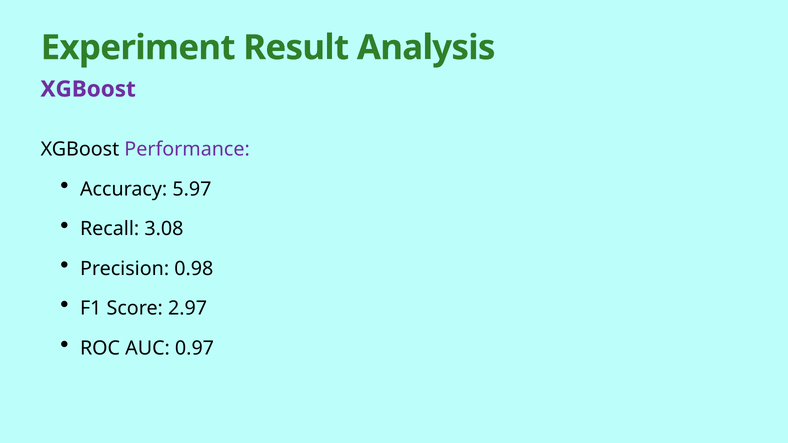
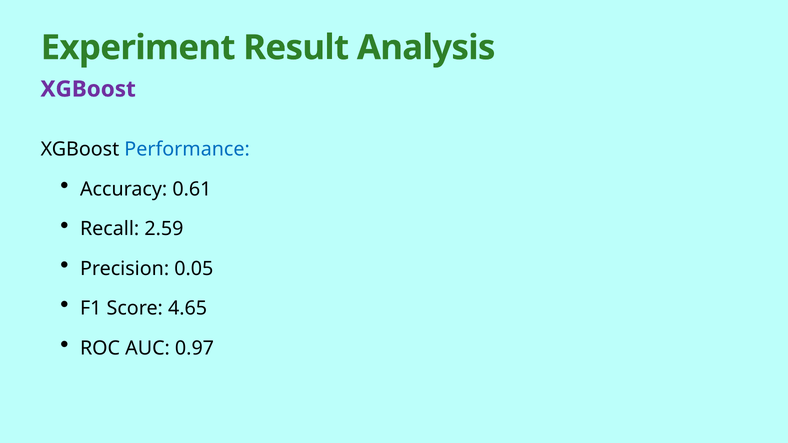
Performance colour: purple -> blue
5.97: 5.97 -> 0.61
3.08: 3.08 -> 2.59
0.98: 0.98 -> 0.05
2.97: 2.97 -> 4.65
